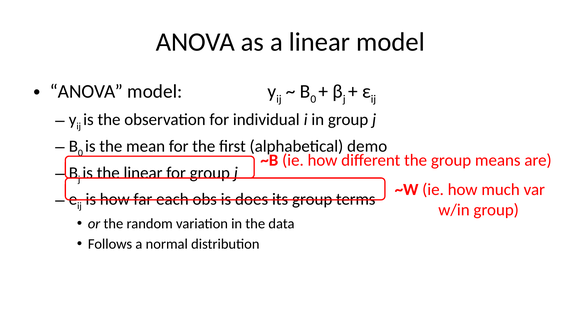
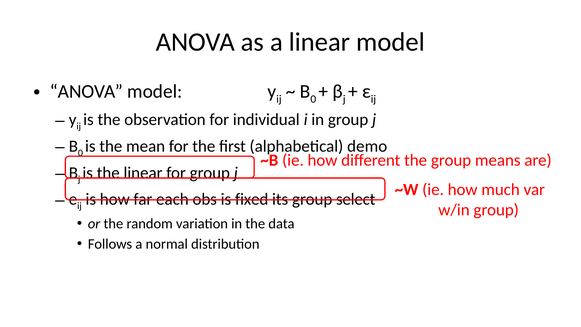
does: does -> fixed
terms: terms -> select
